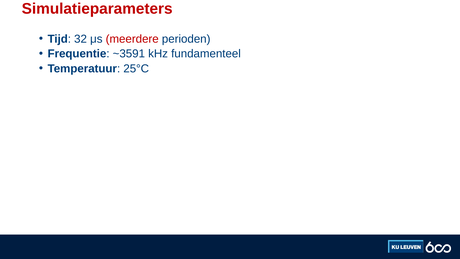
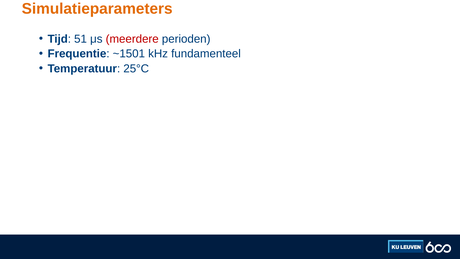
Simulatieparameters colour: red -> orange
32: 32 -> 51
~3591: ~3591 -> ~1501
